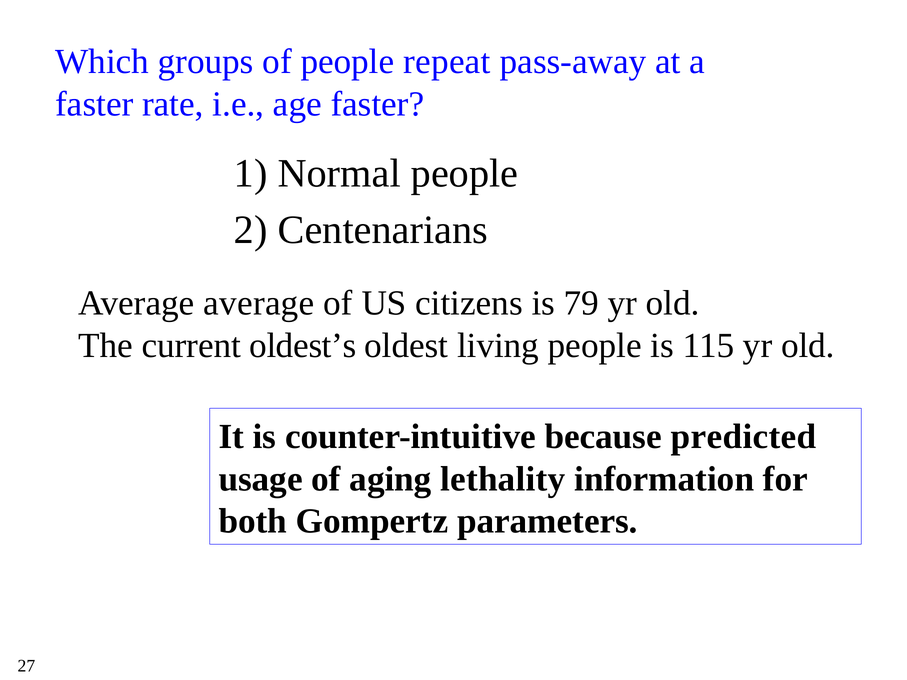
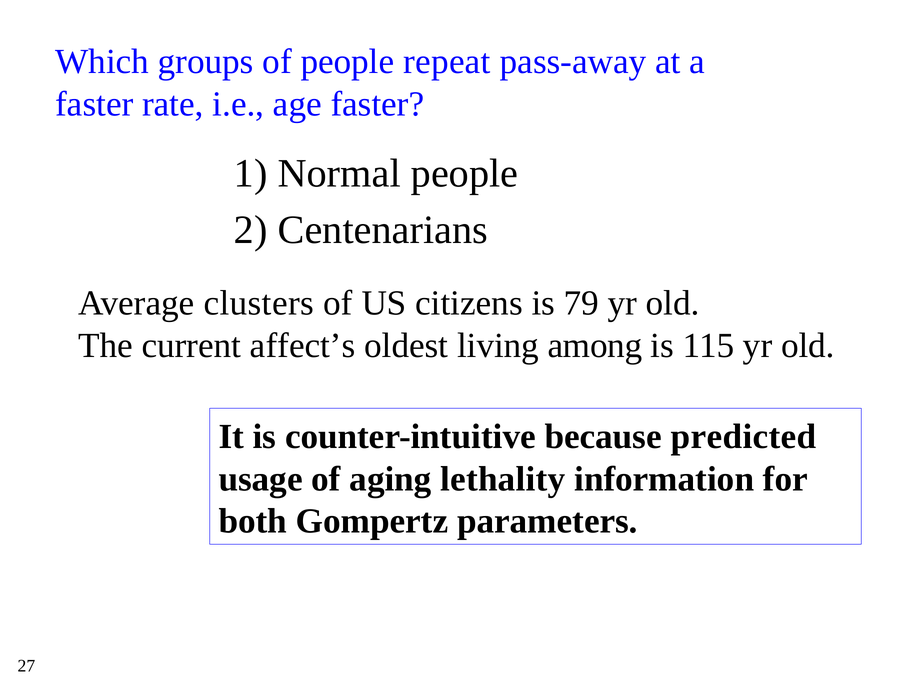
Average average: average -> clusters
oldest’s: oldest’s -> affect’s
living people: people -> among
